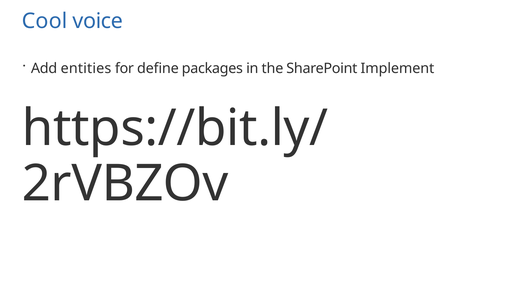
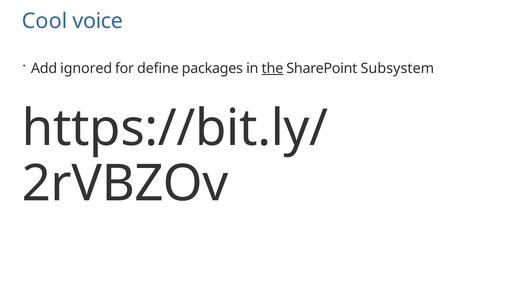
entities: entities -> ignored
the underline: none -> present
Implement: Implement -> Subsystem
